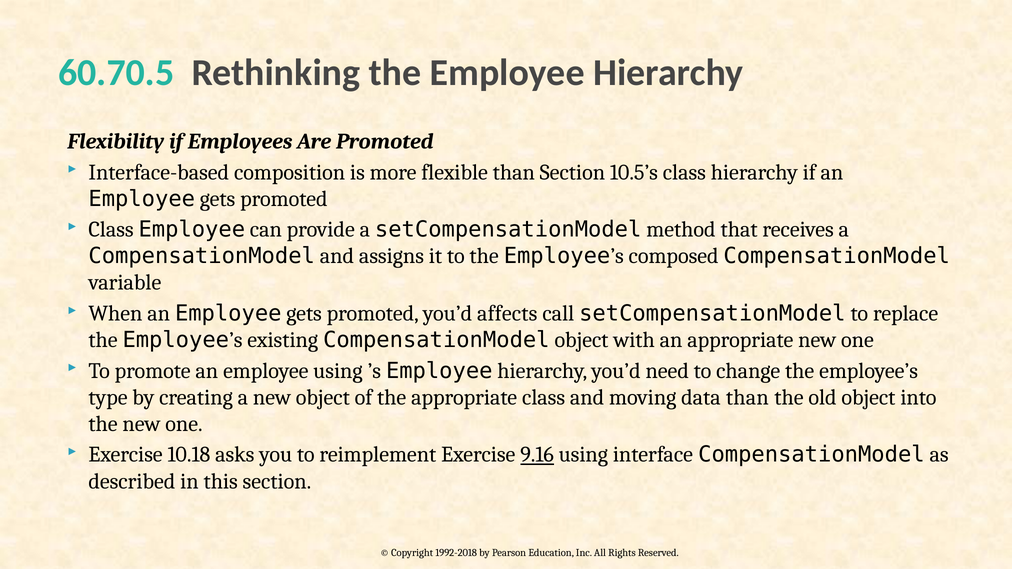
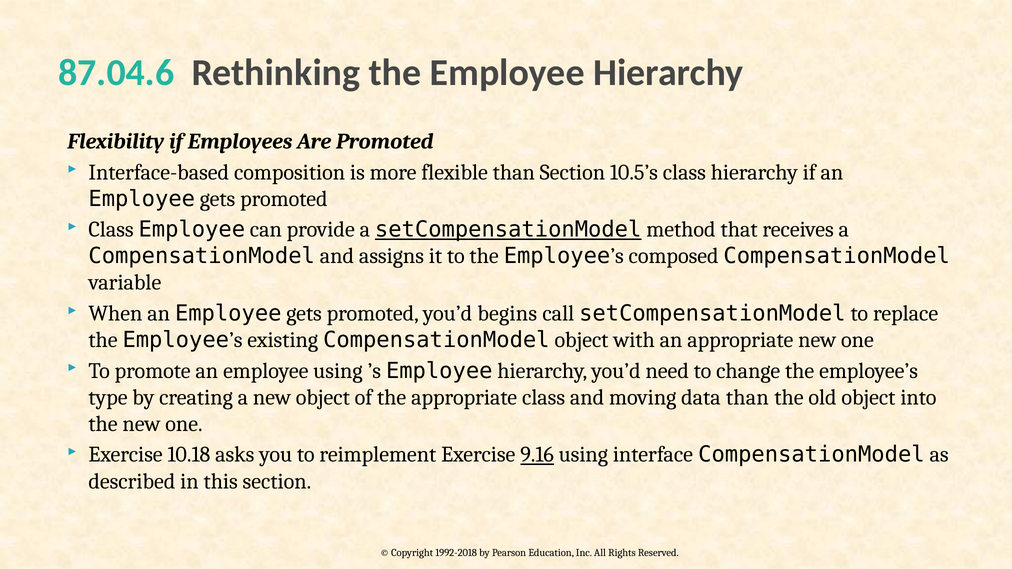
60.70.5: 60.70.5 -> 87.04.6
setCompensationModel at (508, 230) underline: none -> present
affects: affects -> begins
